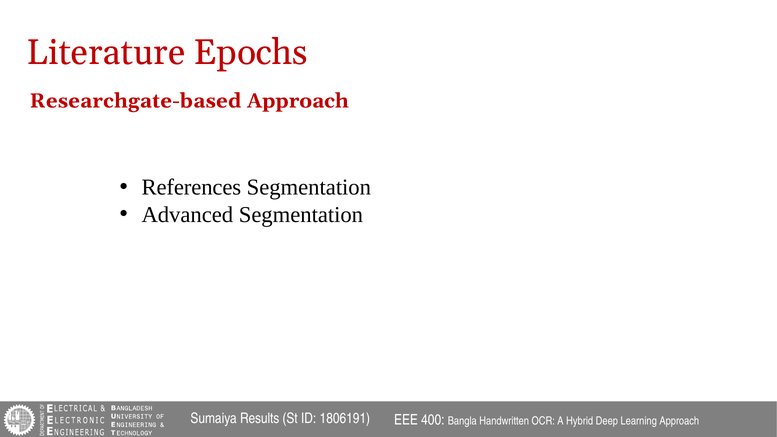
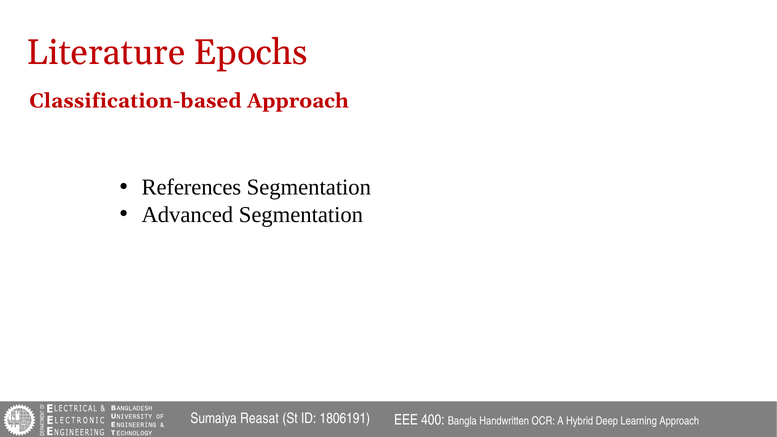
Researchgate-based: Researchgate-based -> Classification-based
Results: Results -> Reasat
